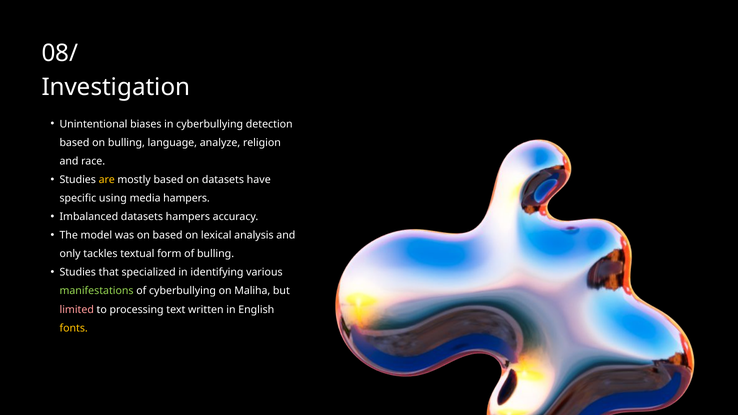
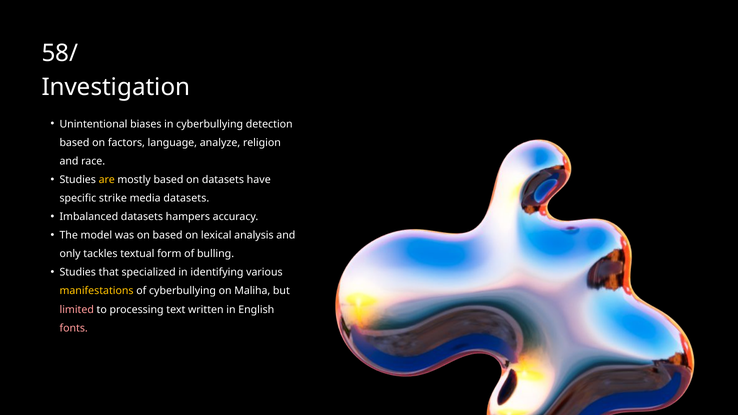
08/: 08/ -> 58/
on bulling: bulling -> factors
using: using -> strike
media hampers: hampers -> datasets
manifestations colour: light green -> yellow
fonts colour: yellow -> pink
